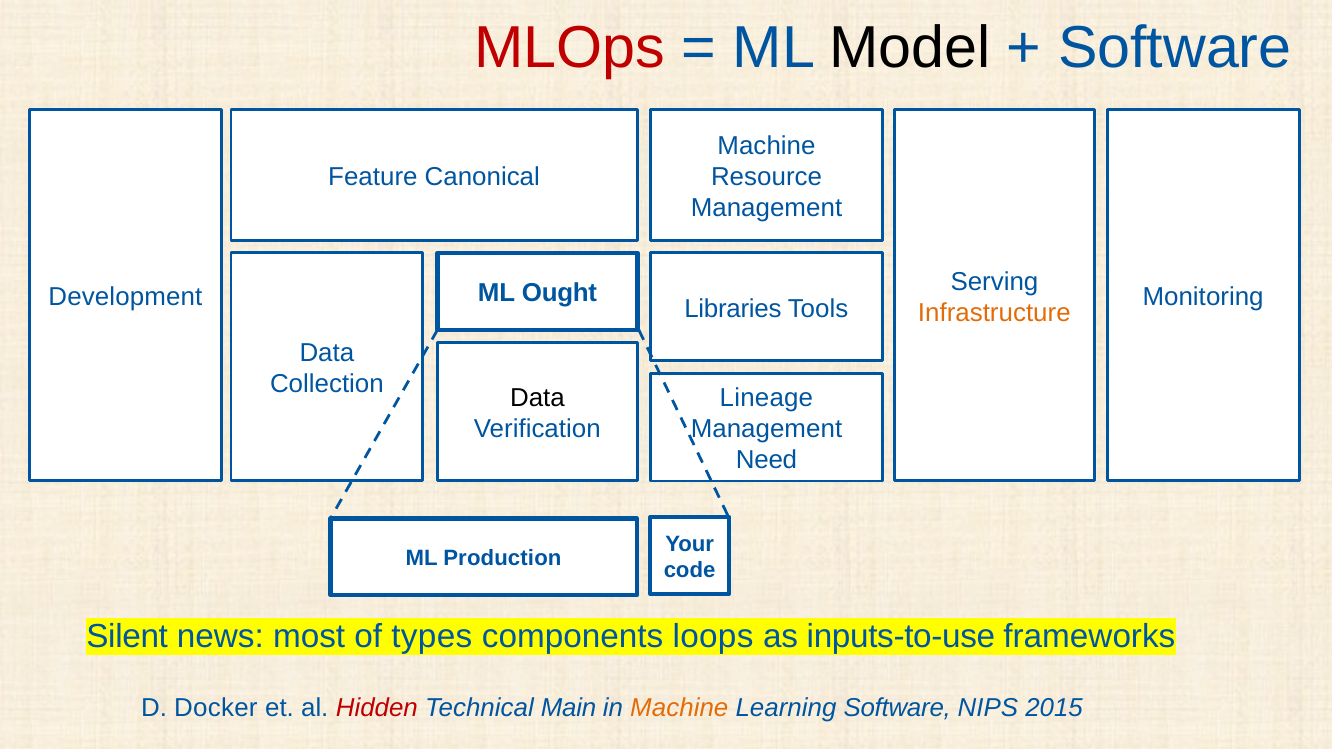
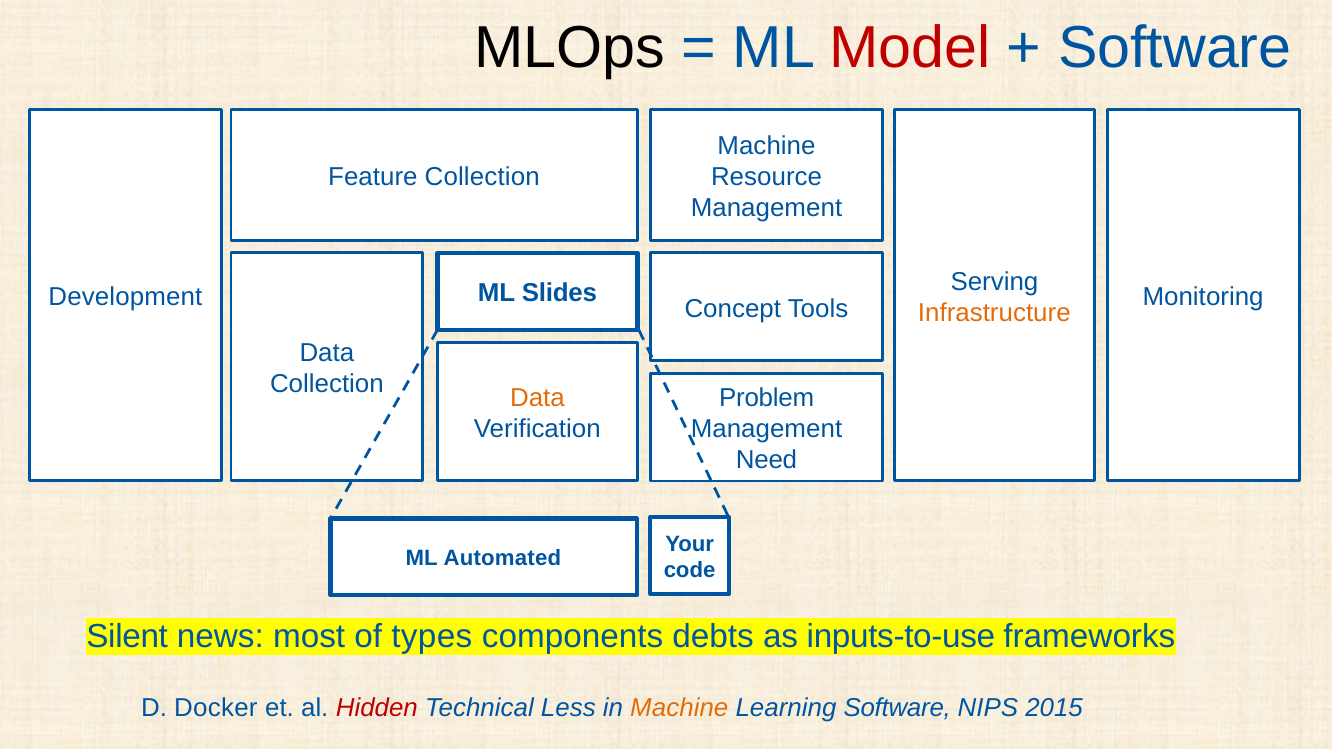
MLOps colour: red -> black
Model colour: black -> red
Feature Canonical: Canonical -> Collection
Ought: Ought -> Slides
Libraries: Libraries -> Concept
Data at (537, 398) colour: black -> orange
Lineage: Lineage -> Problem
Production: Production -> Automated
loops: loops -> debts
Main: Main -> Less
